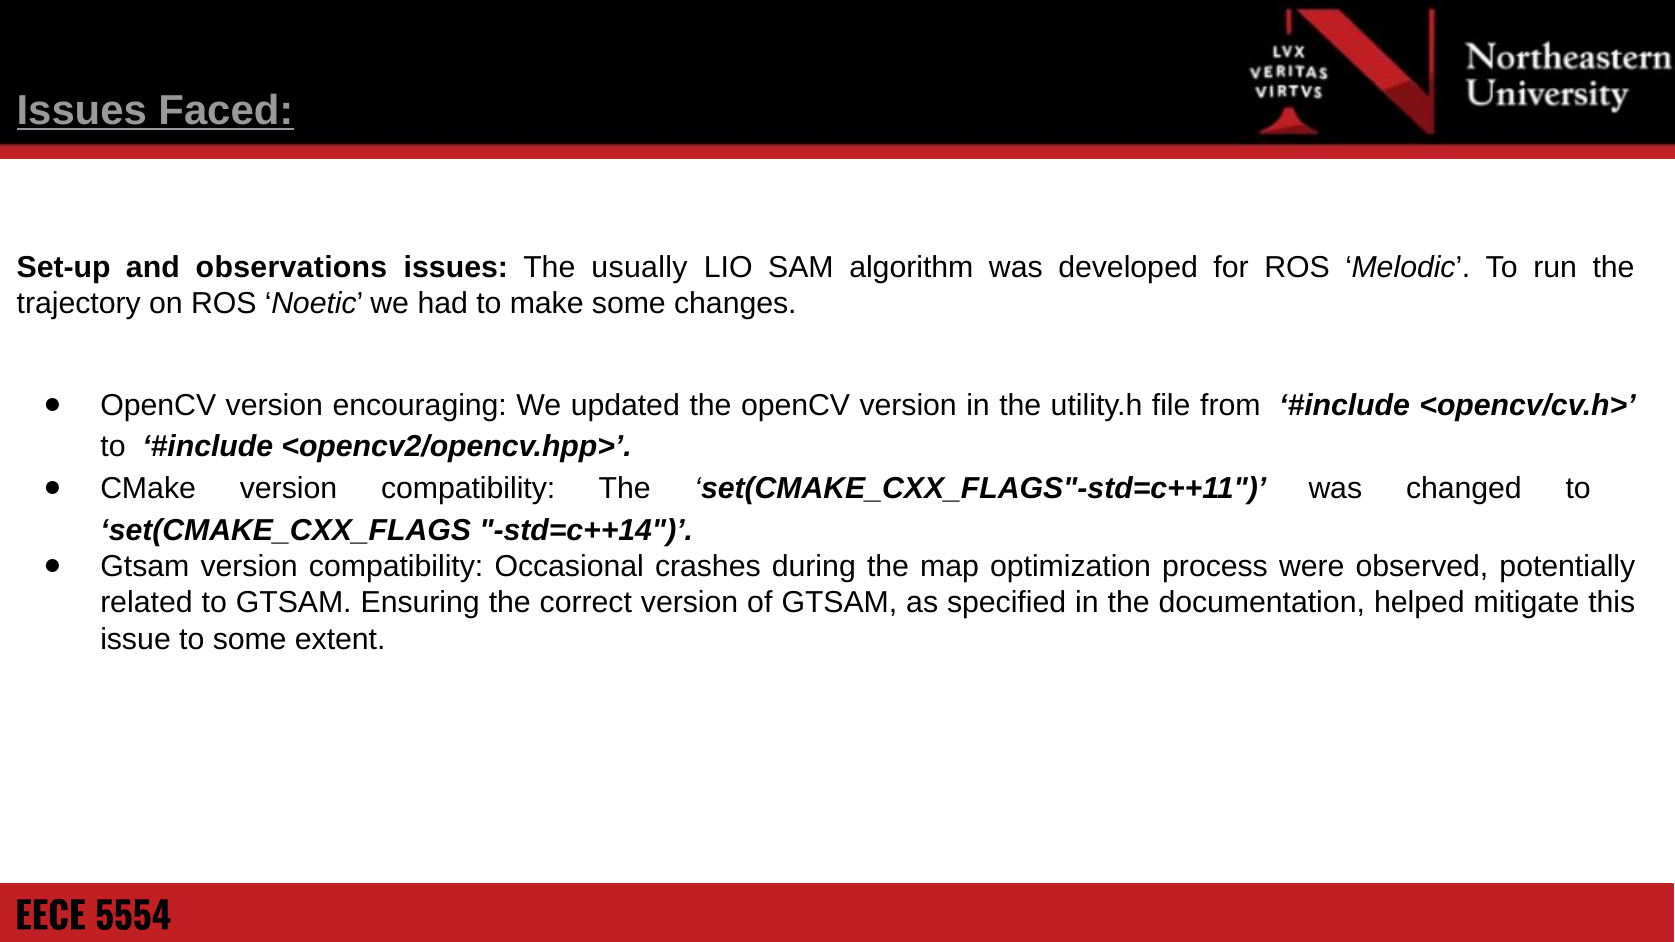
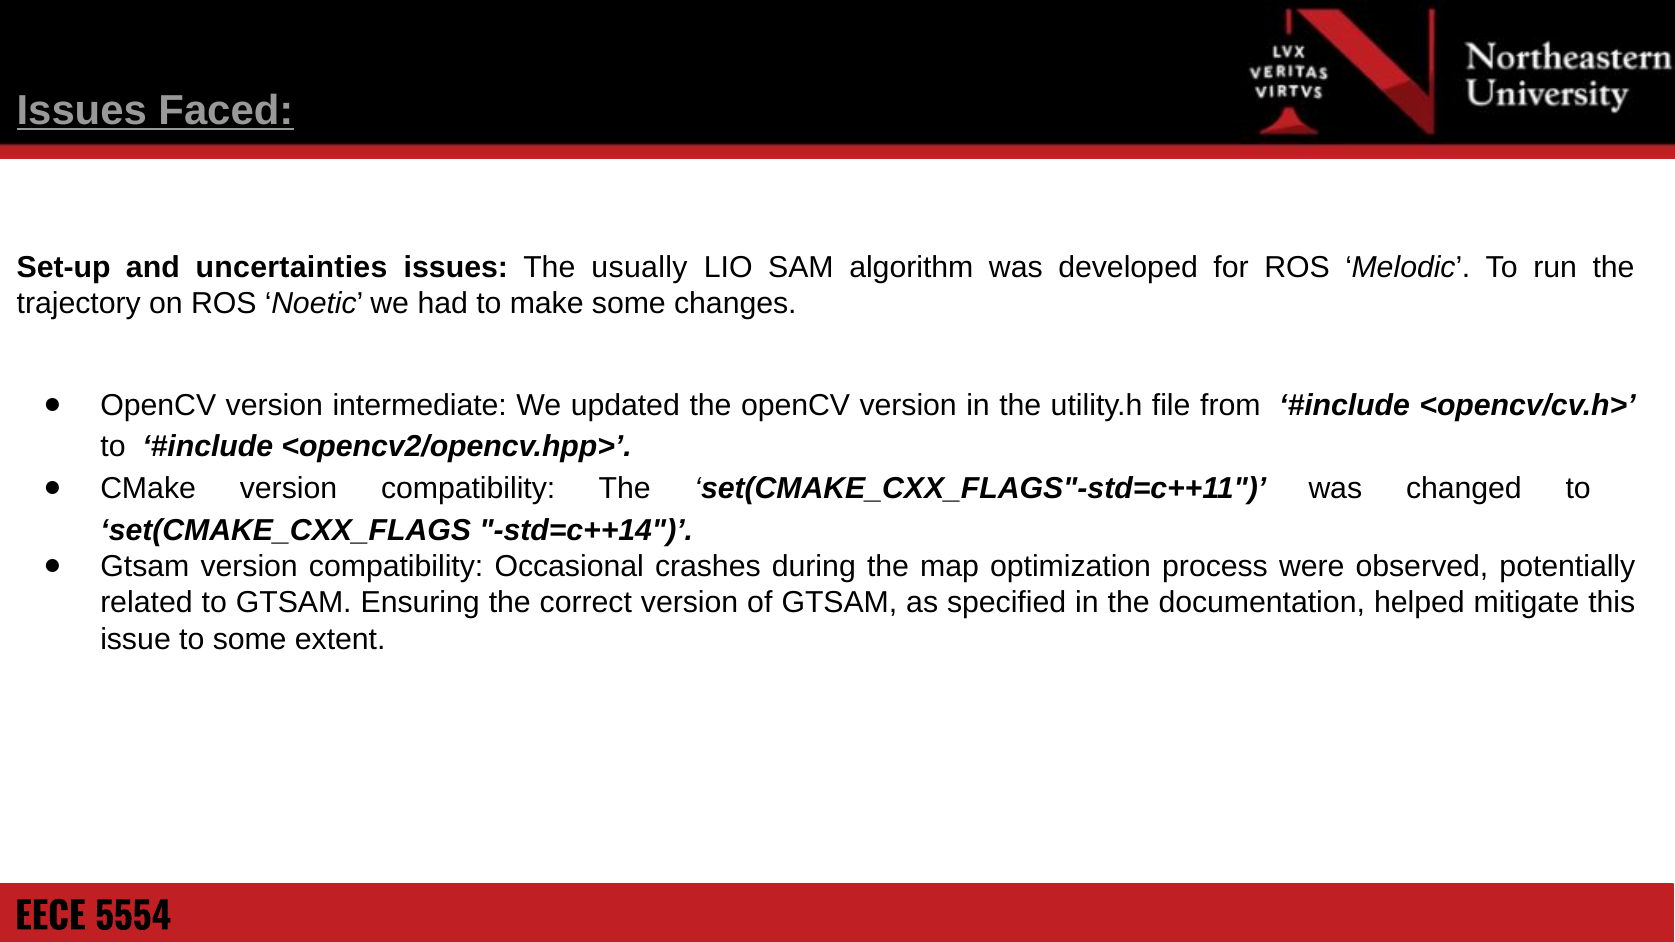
observations: observations -> uncertainties
encouraging: encouraging -> intermediate
